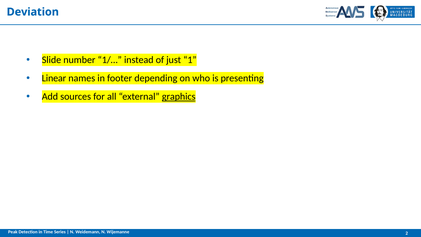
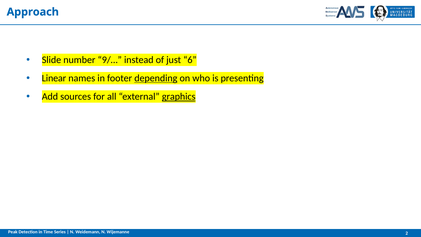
Deviation: Deviation -> Approach
1/…: 1/… -> 9/…
1: 1 -> 6
depending underline: none -> present
